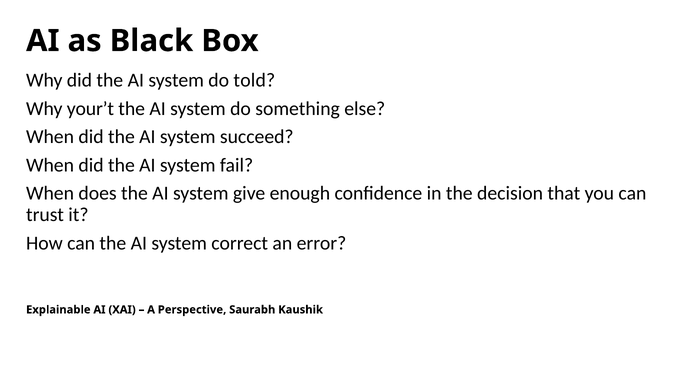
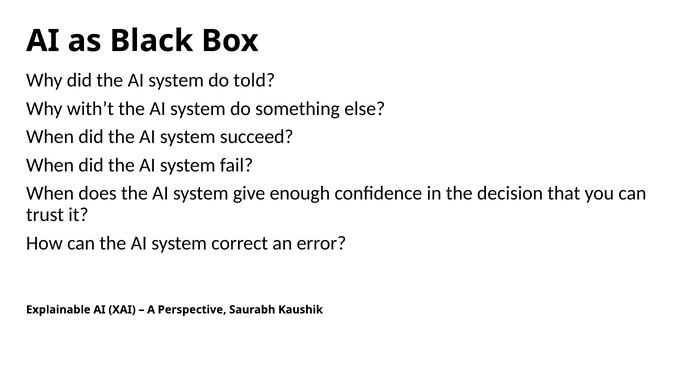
your’t: your’t -> with’t
